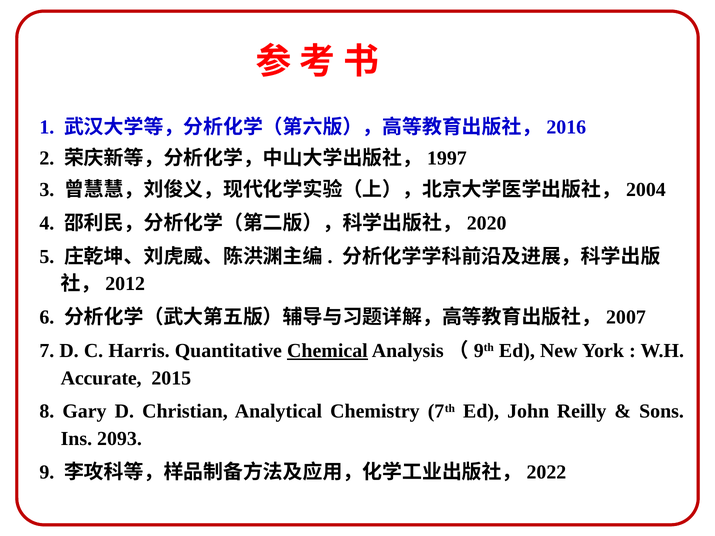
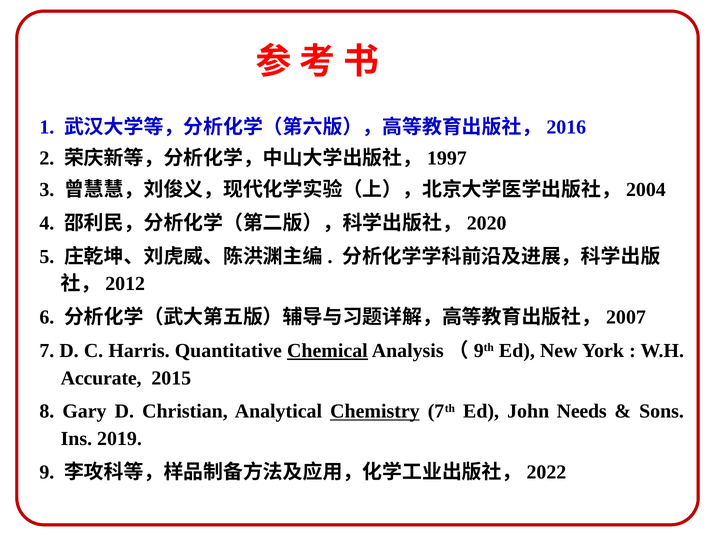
Chemistry underline: none -> present
Reilly: Reilly -> Needs
2093: 2093 -> 2019
